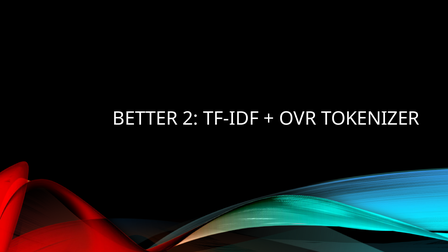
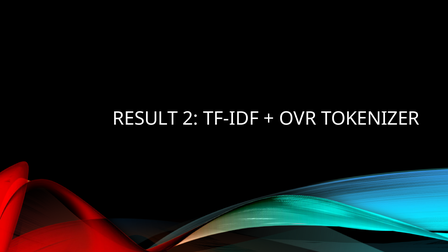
BETTER: BETTER -> RESULT
